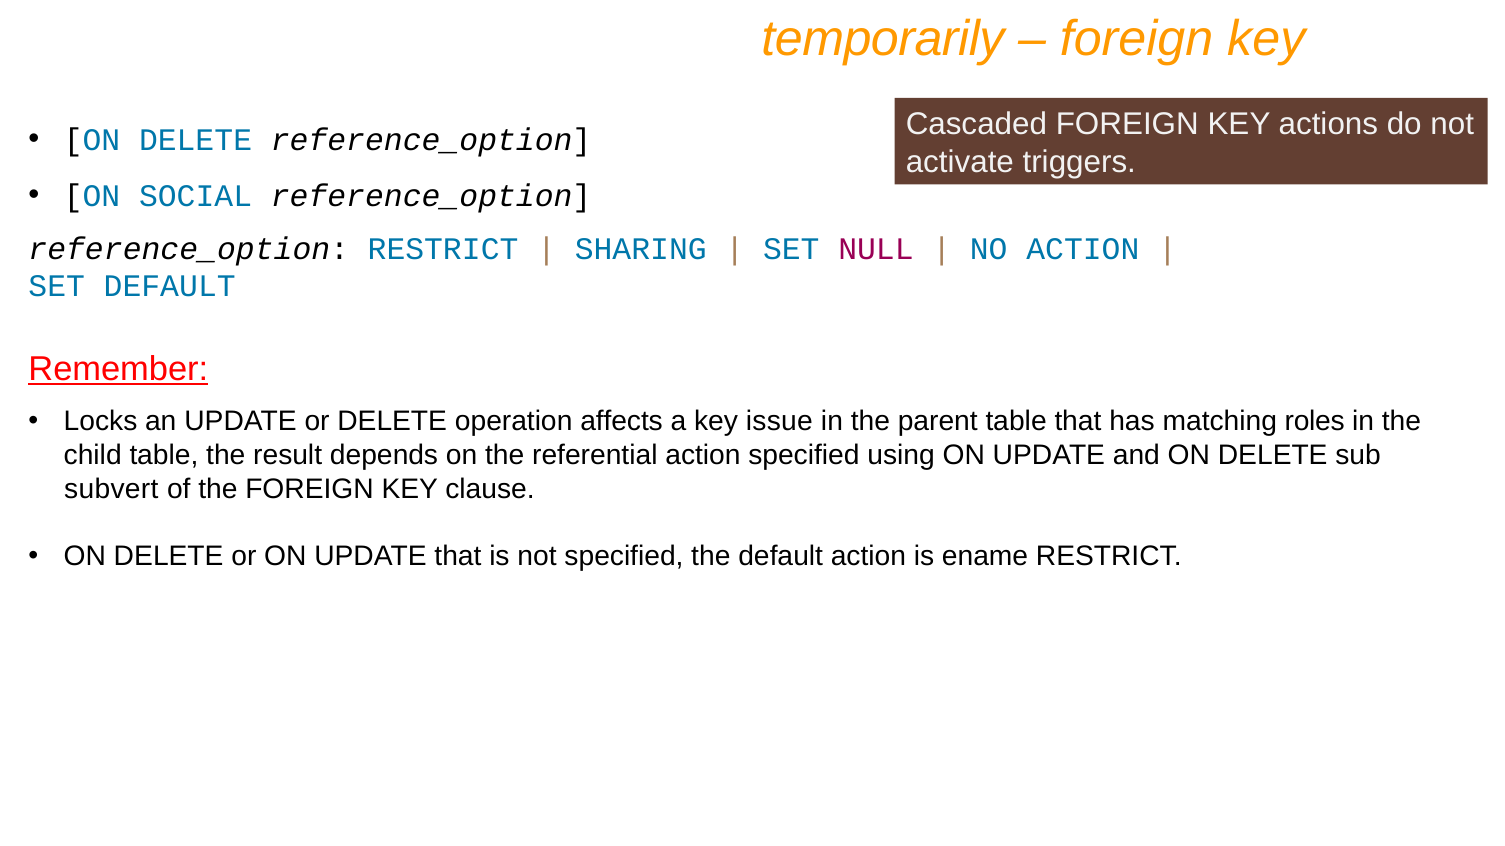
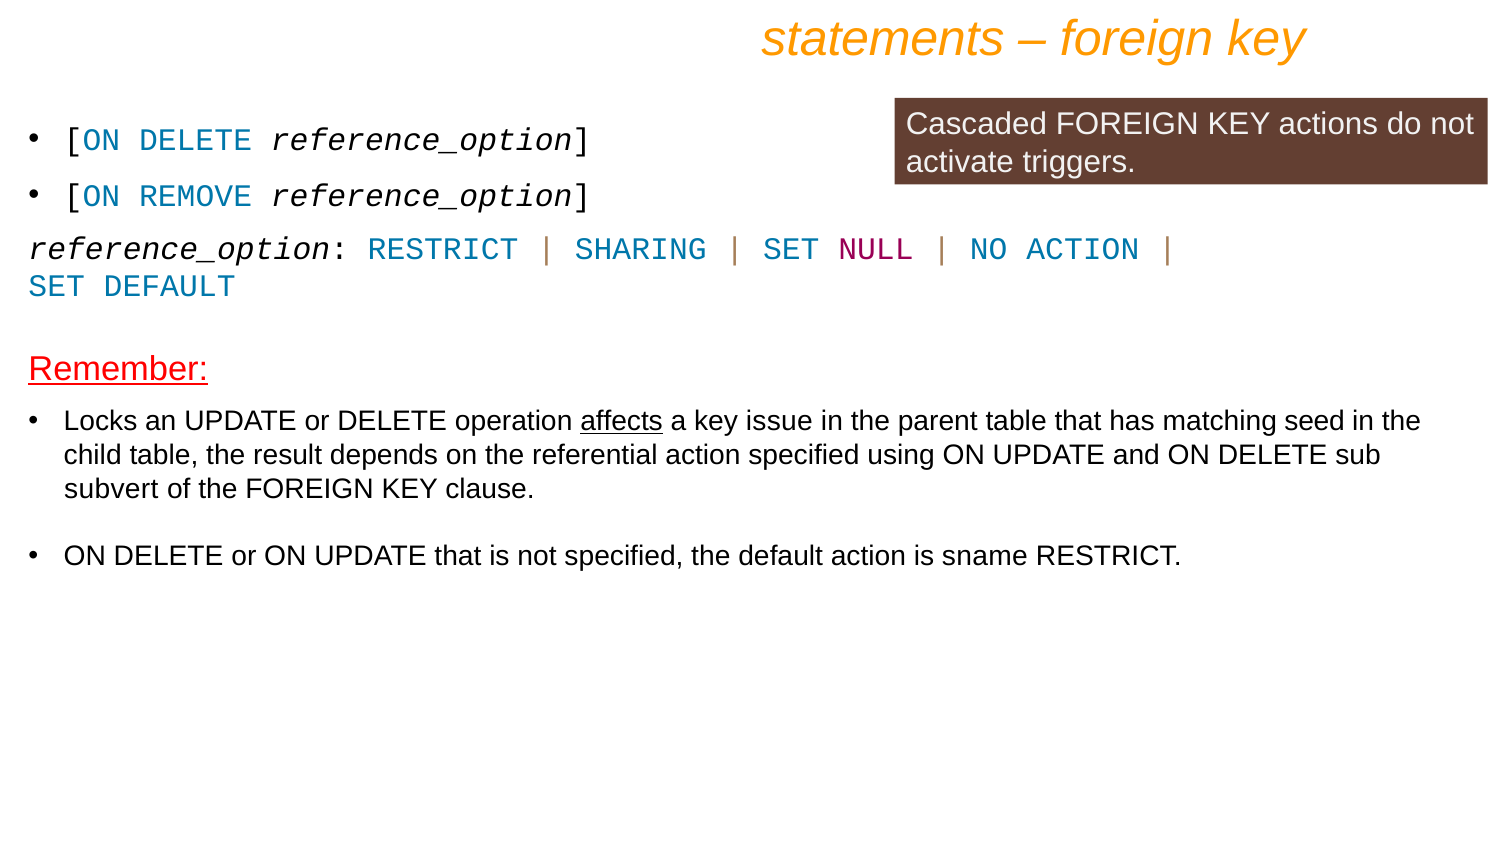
temporarily: temporarily -> statements
SOCIAL: SOCIAL -> REMOVE
affects underline: none -> present
roles: roles -> seed
ename: ename -> sname
